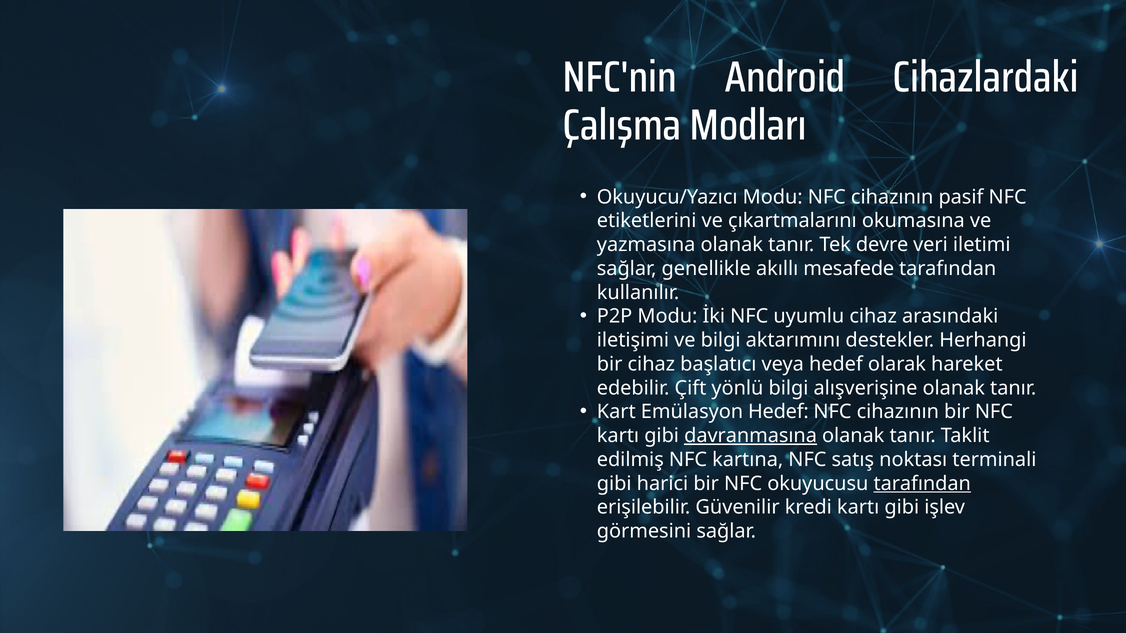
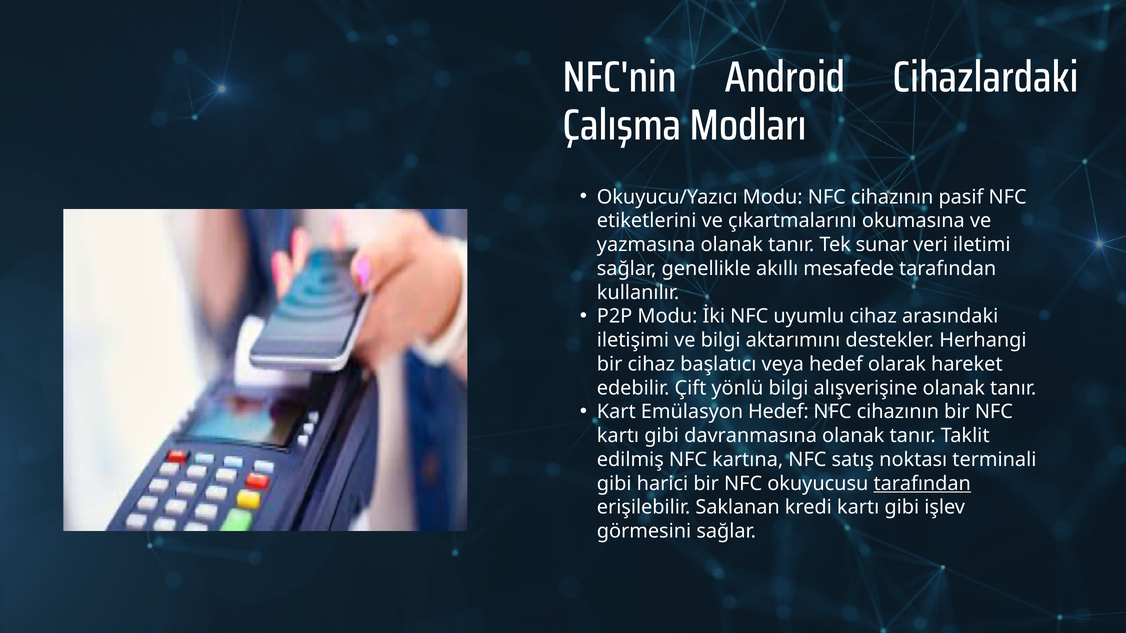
devre: devre -> sunar
davranmasına underline: present -> none
Güvenilir: Güvenilir -> Saklanan
